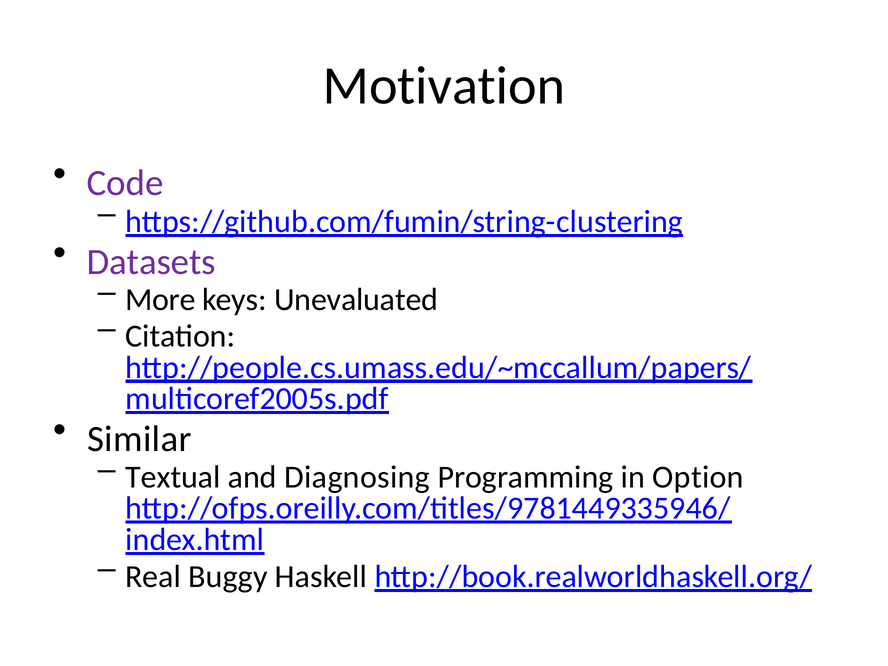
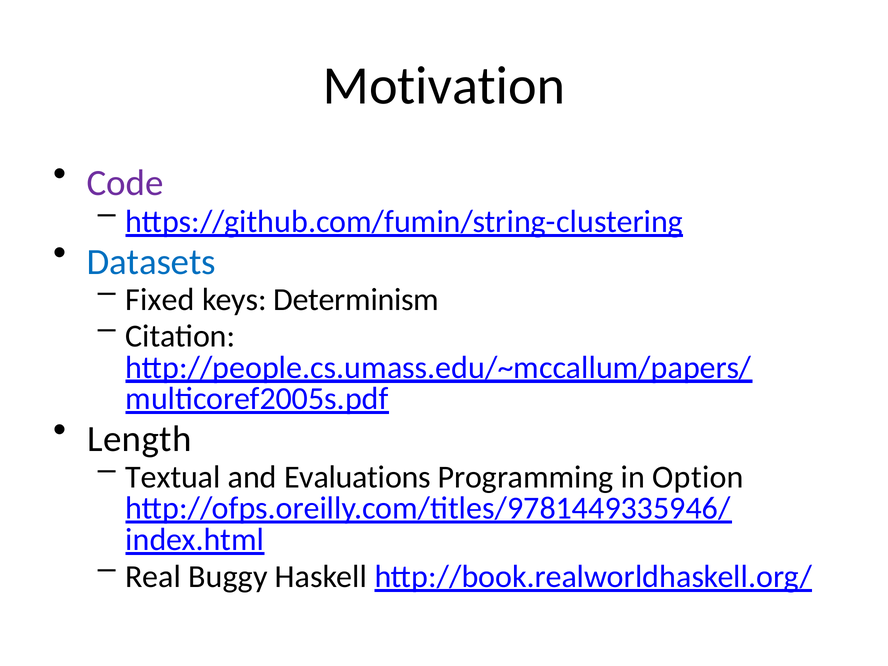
Datasets colour: purple -> blue
More: More -> Fixed
Unevaluated: Unevaluated -> Determinism
Similar: Similar -> Length
Diagnosing: Diagnosing -> Evaluations
